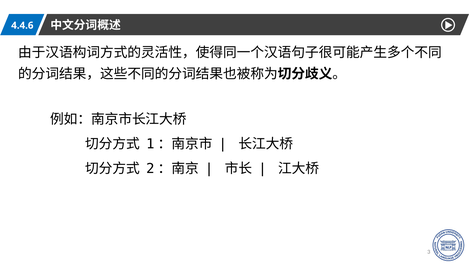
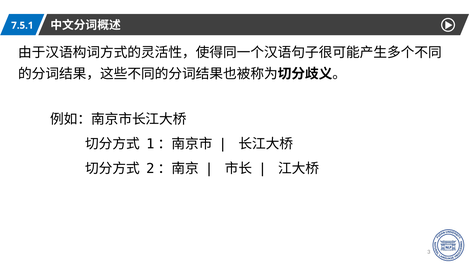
4.4.6: 4.4.6 -> 7.5.1
